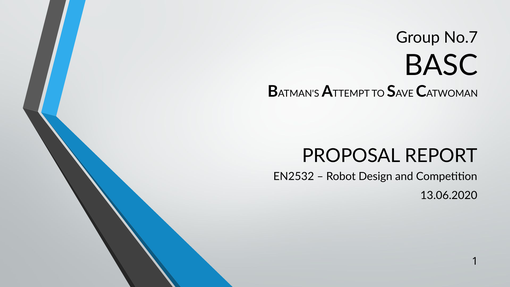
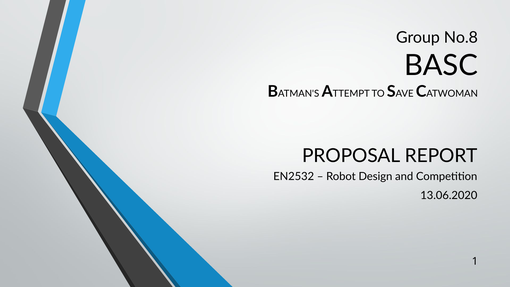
No.7: No.7 -> No.8
